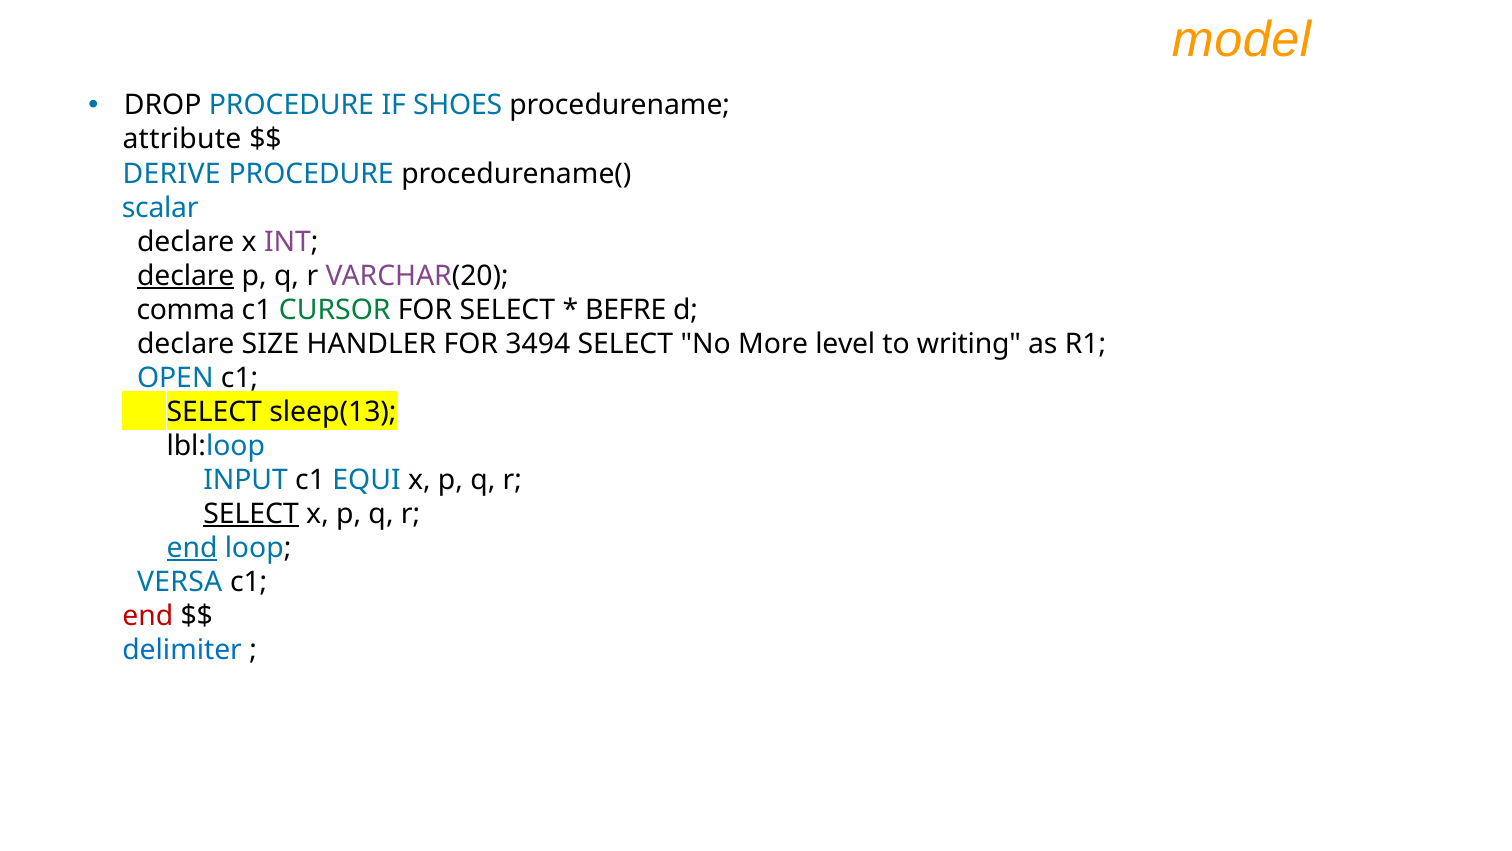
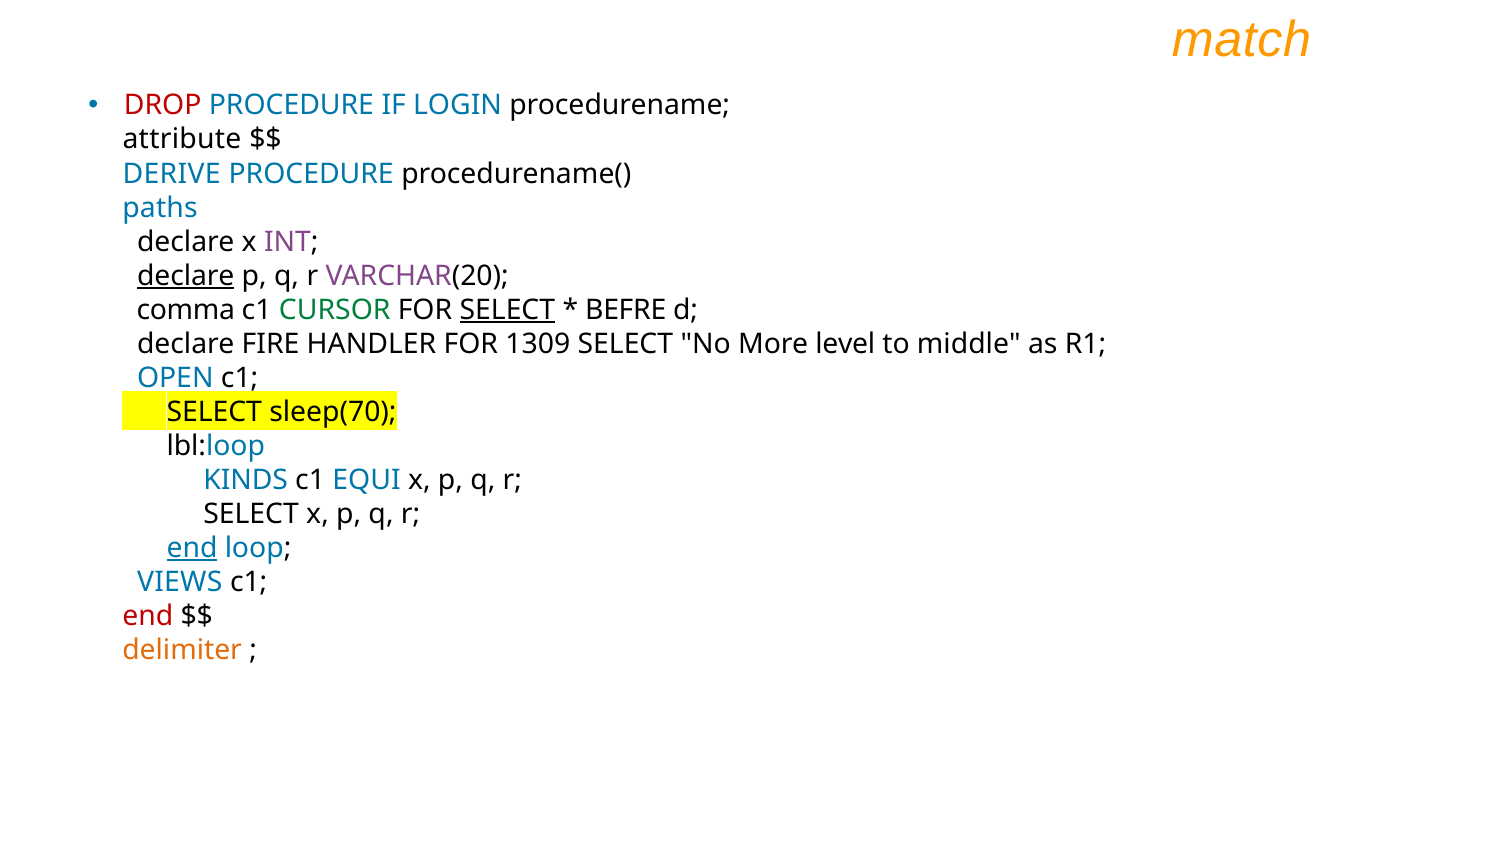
model: model -> match
DROP colour: black -> red
SHOES: SHOES -> LOGIN
scalar: scalar -> paths
SELECT at (507, 310) underline: none -> present
SIZE: SIZE -> FIRE
3494: 3494 -> 1309
writing: writing -> middle
sleep(13: sleep(13 -> sleep(70
INPUT: INPUT -> KINDS
SELECT at (251, 514) underline: present -> none
VERSA: VERSA -> VIEWS
delimiter colour: blue -> orange
